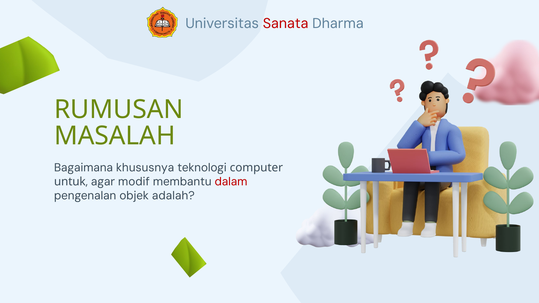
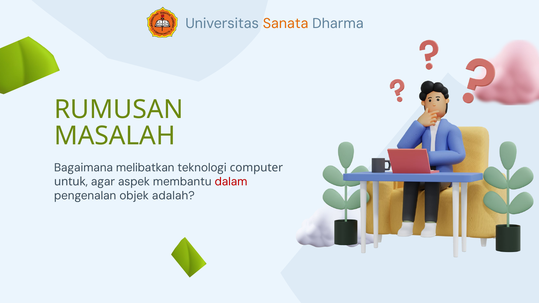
Sanata colour: red -> orange
khususnya: khususnya -> melibatkan
modif: modif -> aspek
